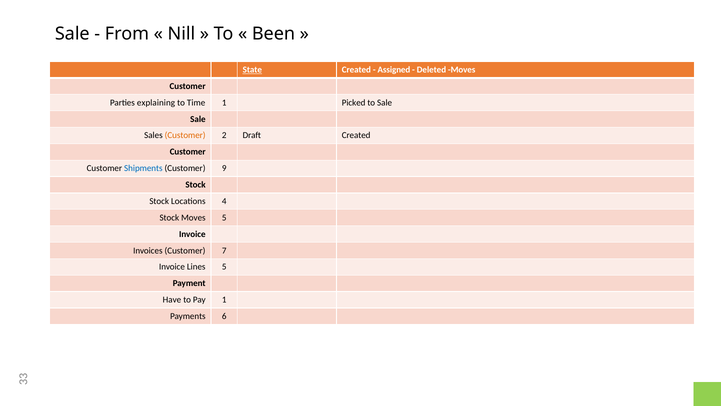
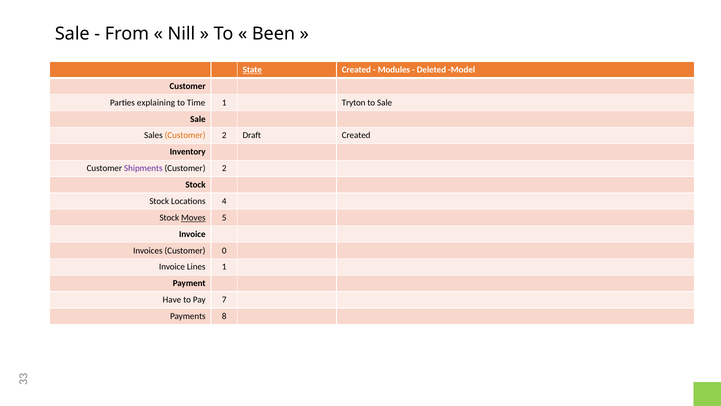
Assigned: Assigned -> Modules
Deleted Moves: Moves -> Model
Picked: Picked -> Tryton
Customer at (188, 152): Customer -> Inventory
Shipments colour: blue -> purple
9 at (224, 168): 9 -> 2
Moves at (193, 217) underline: none -> present
7: 7 -> 0
Lines 5: 5 -> 1
Pay 1: 1 -> 7
6: 6 -> 8
